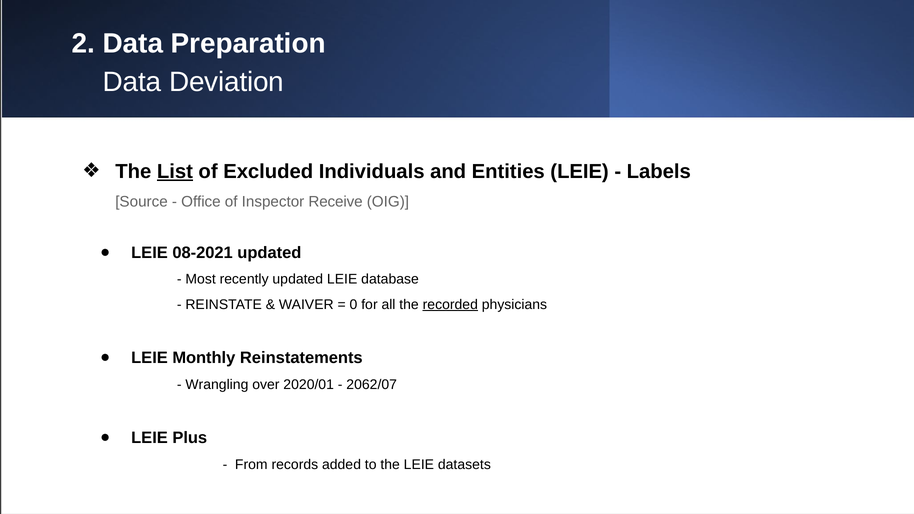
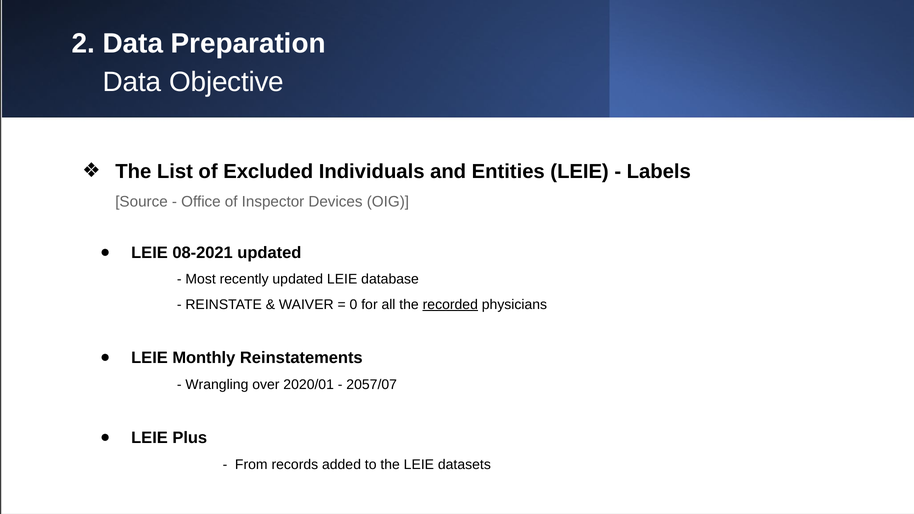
Deviation: Deviation -> Objective
List underline: present -> none
Receive: Receive -> Devices
2062/07: 2062/07 -> 2057/07
